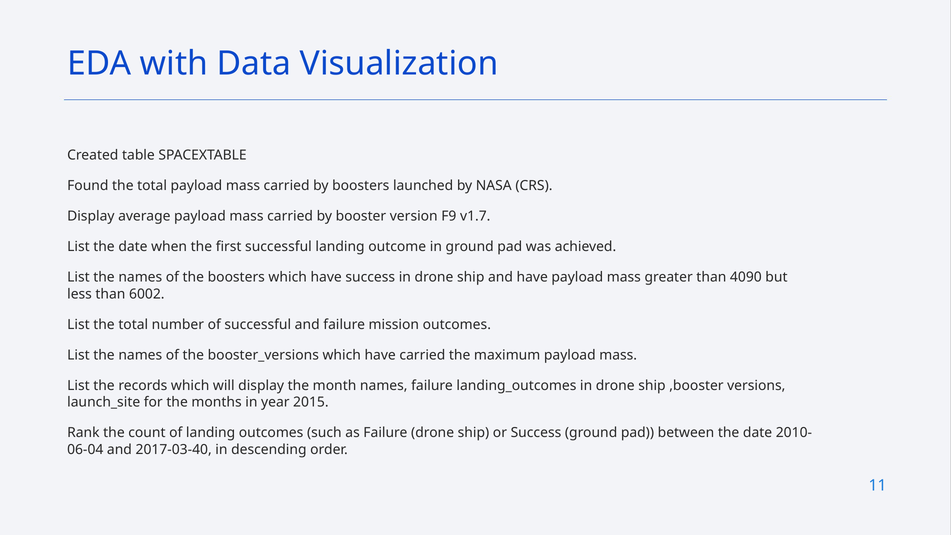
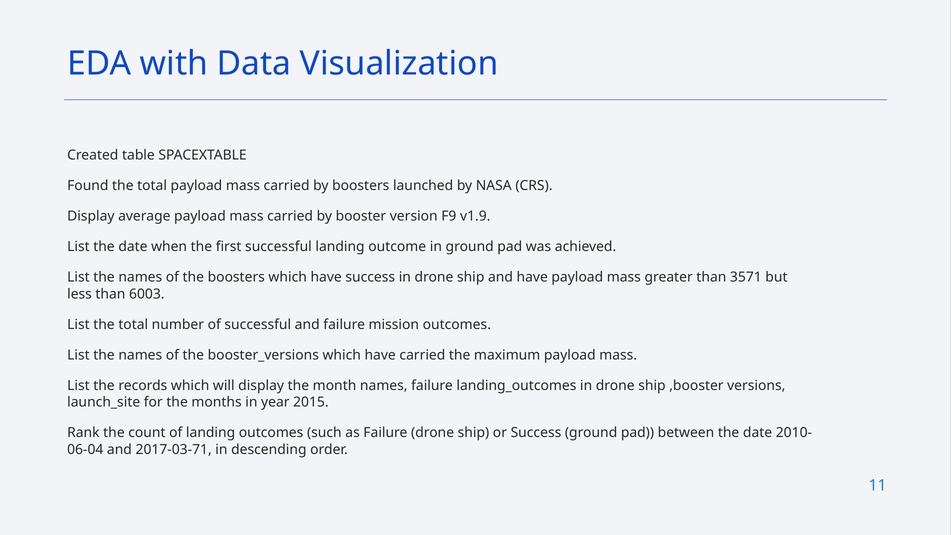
v1.7: v1.7 -> v1.9
4090: 4090 -> 3571
6002: 6002 -> 6003
2017-03-40: 2017-03-40 -> 2017-03-71
